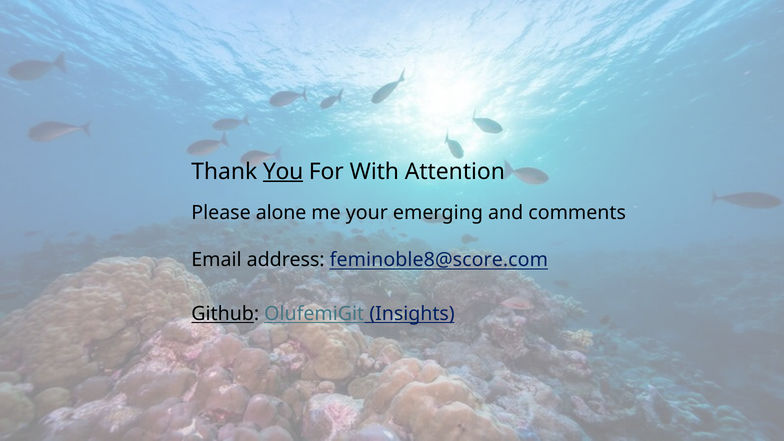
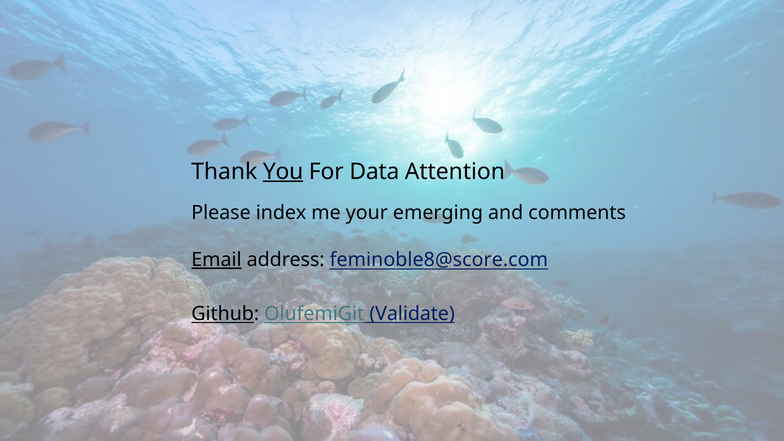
With: With -> Data
alone: alone -> index
Email underline: none -> present
Insights: Insights -> Validate
